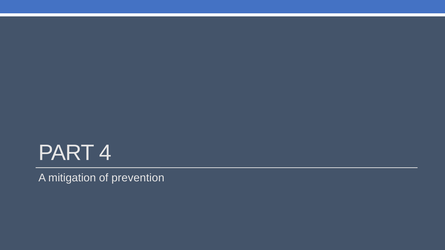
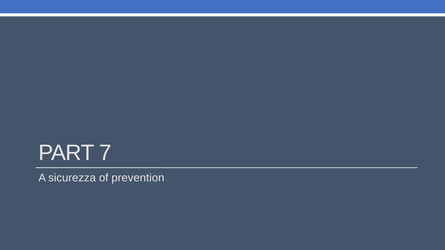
4: 4 -> 7
mitigation: mitigation -> sicurezza
